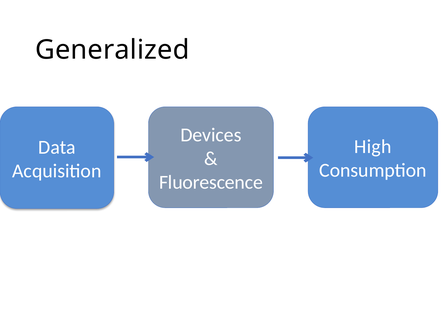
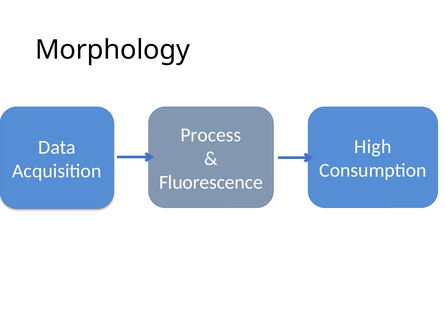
Generalized: Generalized -> Morphology
Devices: Devices -> Process
